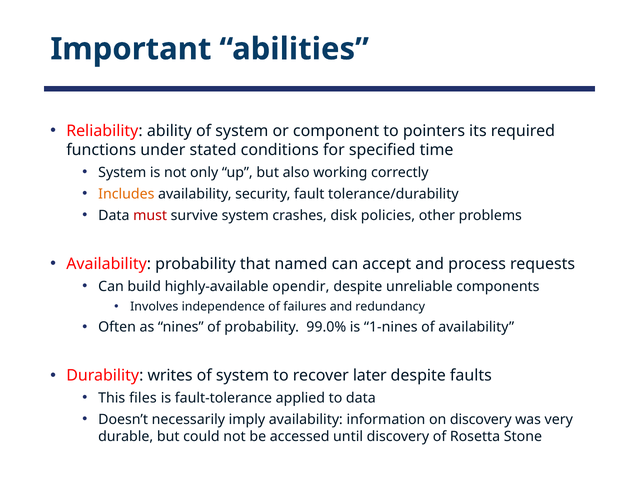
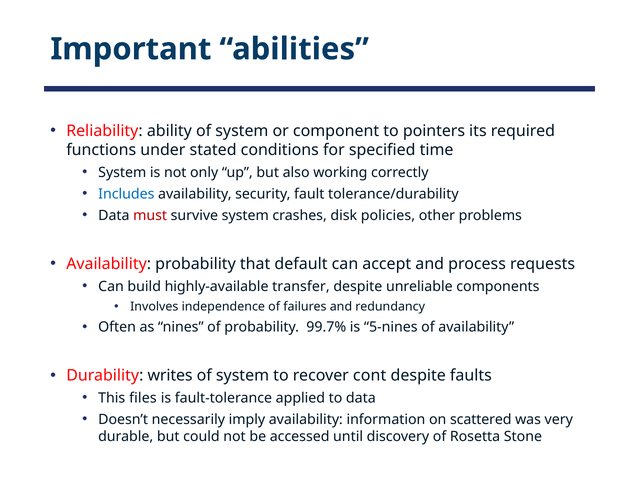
Includes colour: orange -> blue
named: named -> default
opendir: opendir -> transfer
99.0%: 99.0% -> 99.7%
1-nines: 1-nines -> 5-nines
later: later -> cont
on discovery: discovery -> scattered
